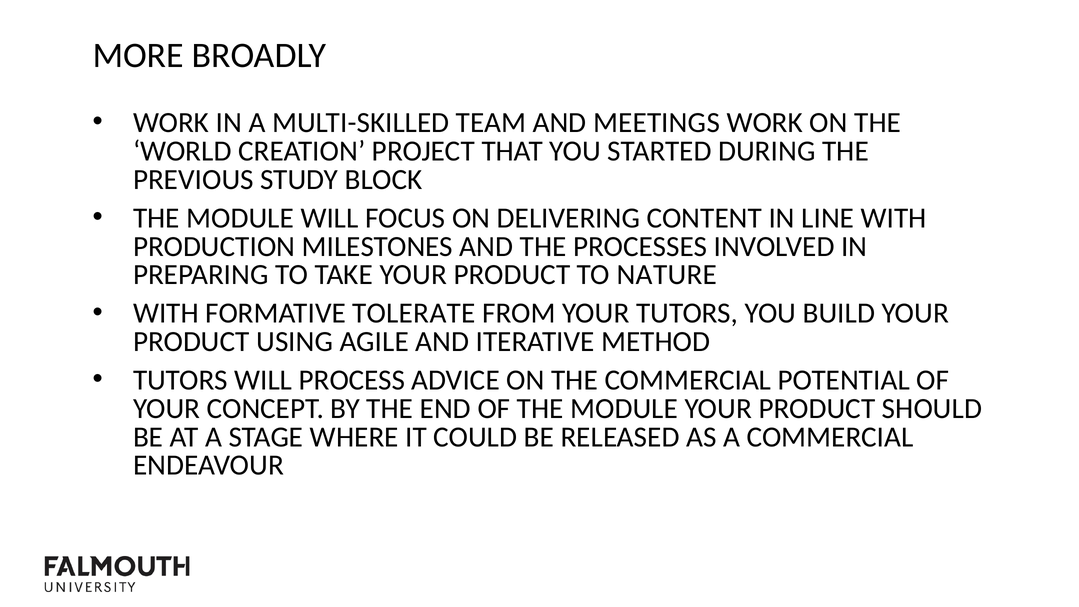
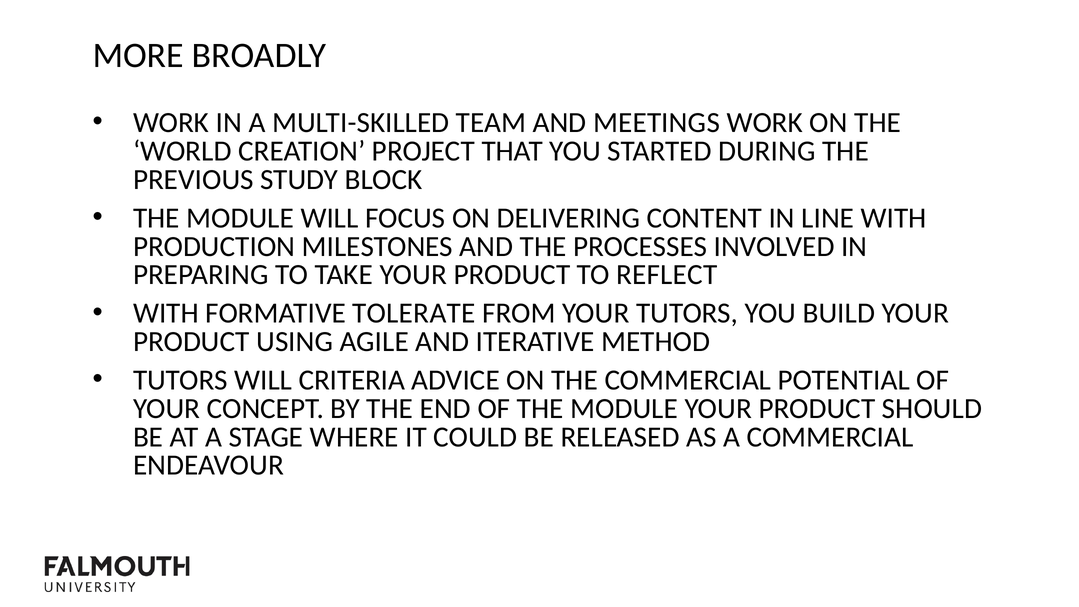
NATURE: NATURE -> REFLECT
PROCESS: PROCESS -> CRITERIA
